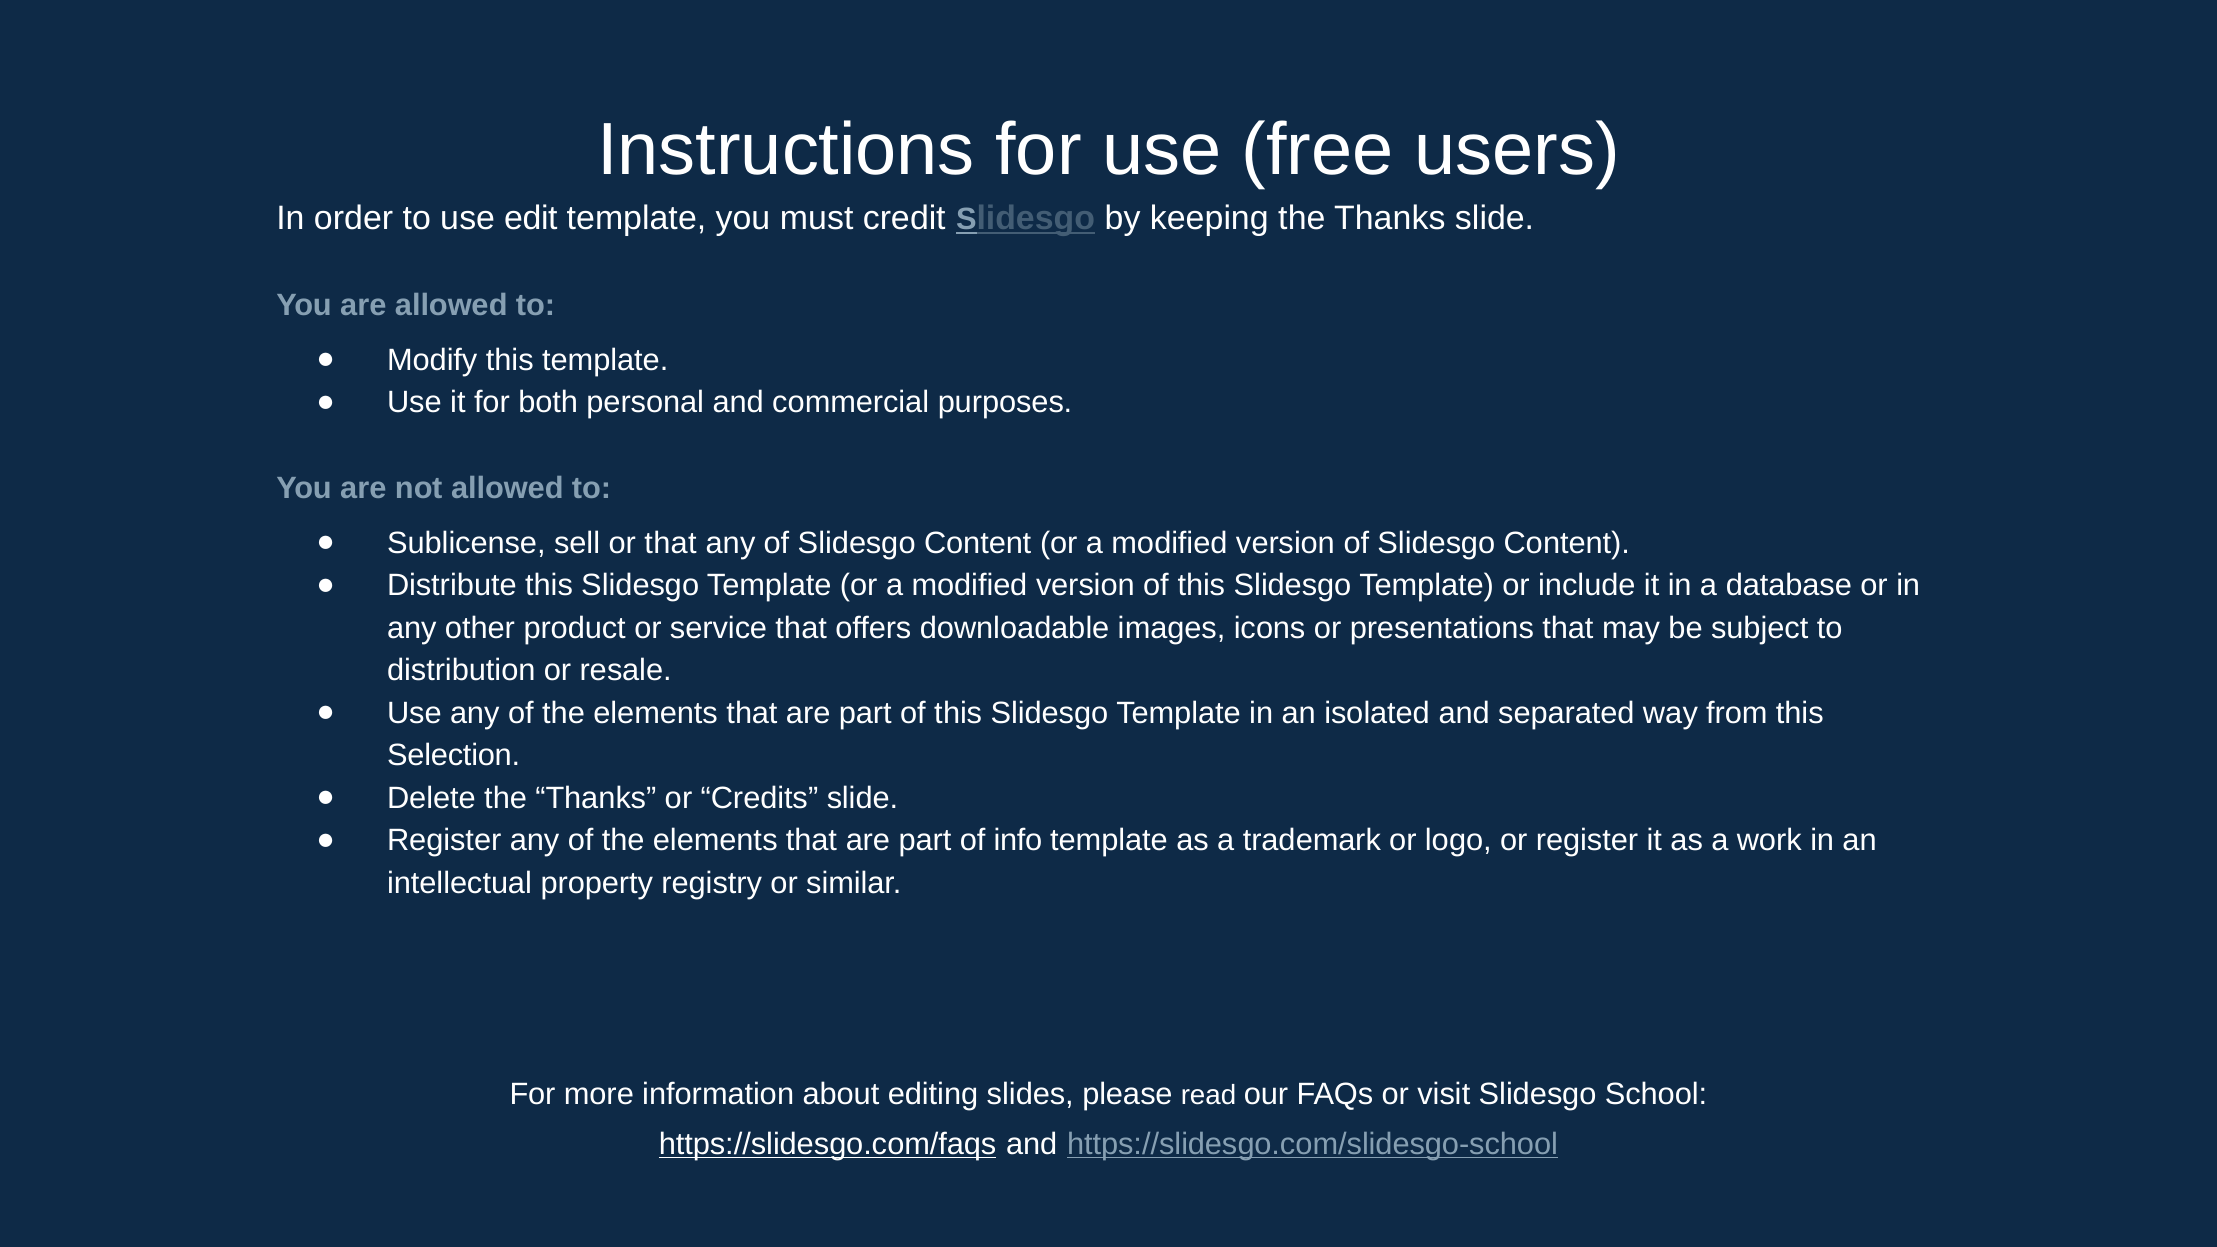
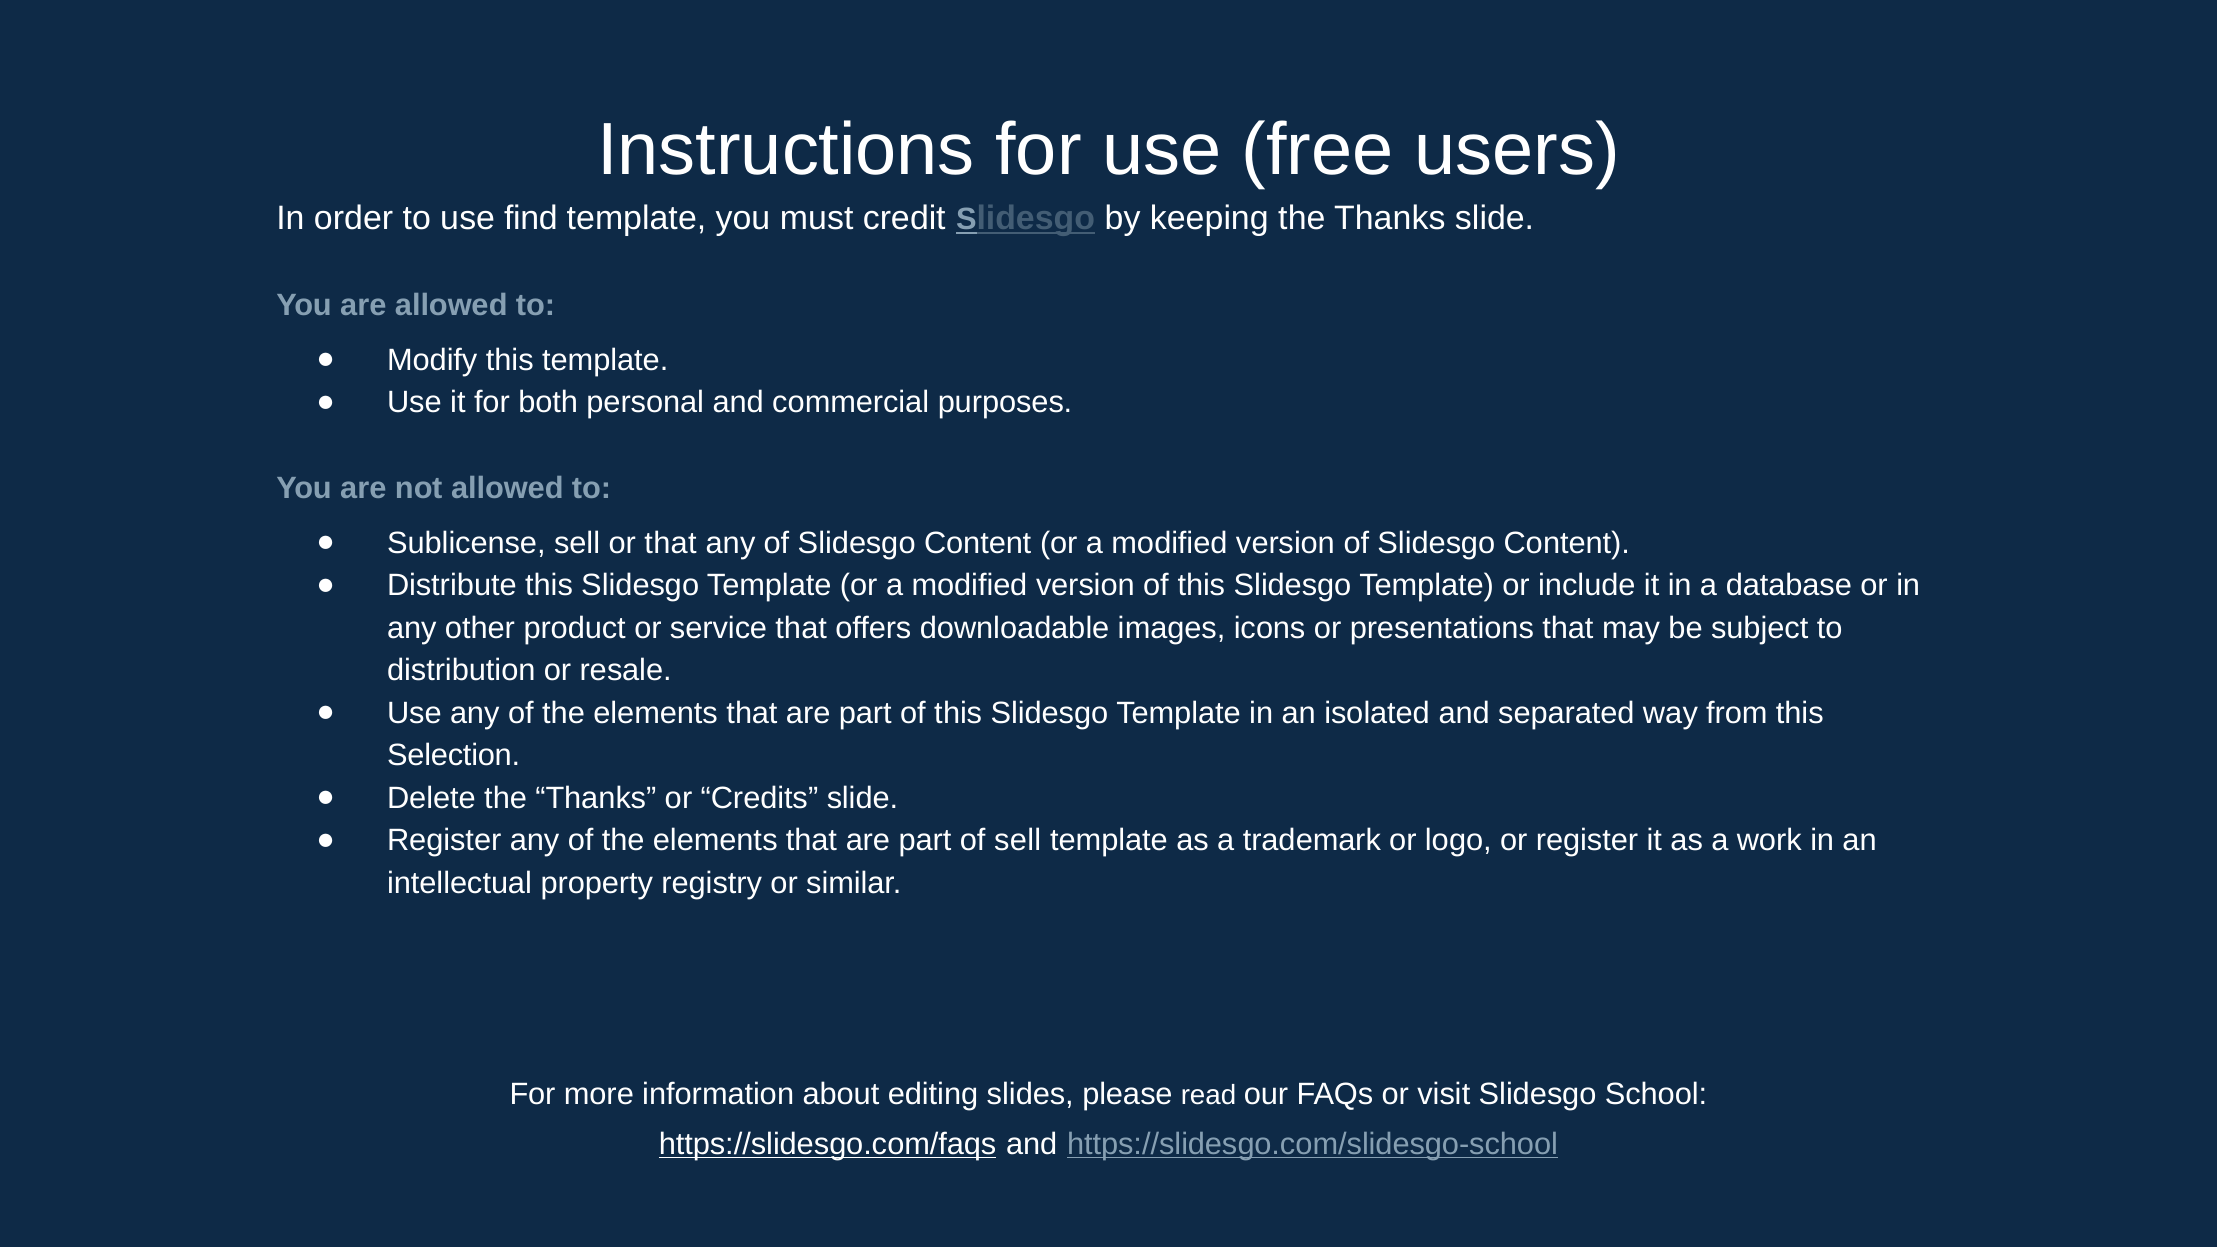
edit: edit -> find
of info: info -> sell
